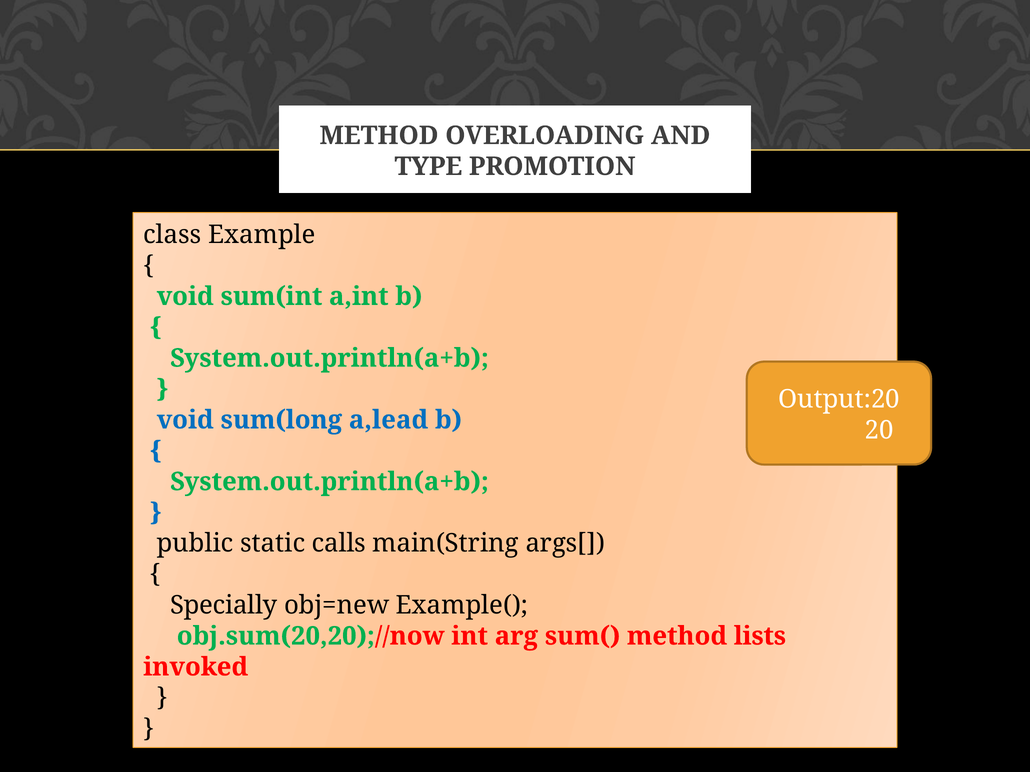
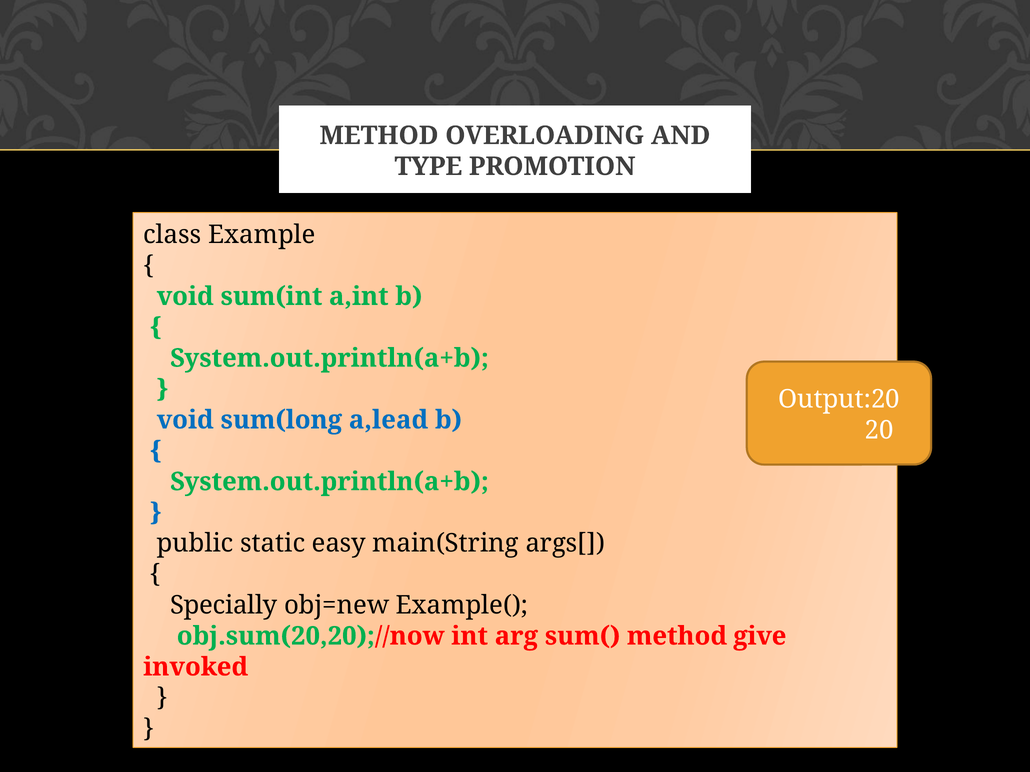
calls: calls -> easy
lists: lists -> give
